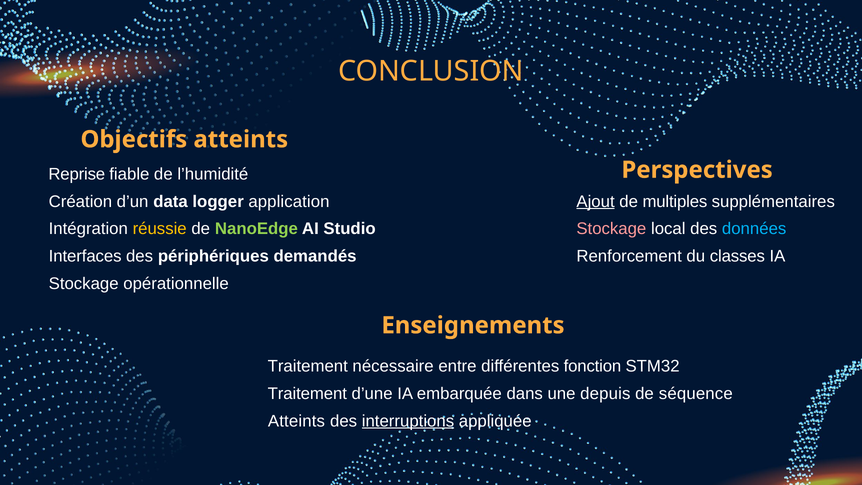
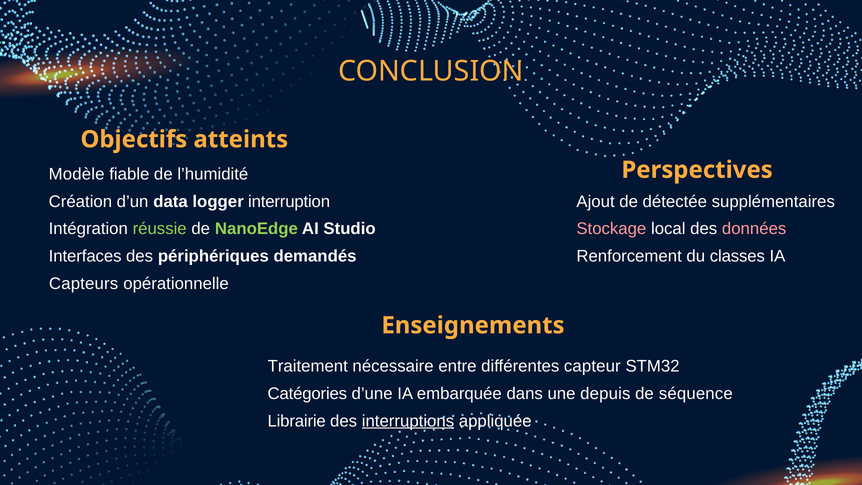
Reprise: Reprise -> Modèle
application: application -> interruption
Ajout underline: present -> none
multiples: multiples -> détectée
réussie colour: yellow -> light green
données colour: light blue -> pink
Stockage at (84, 283): Stockage -> Capteurs
fonction: fonction -> capteur
Traitement at (307, 394): Traitement -> Catégories
Atteints at (296, 421): Atteints -> Librairie
